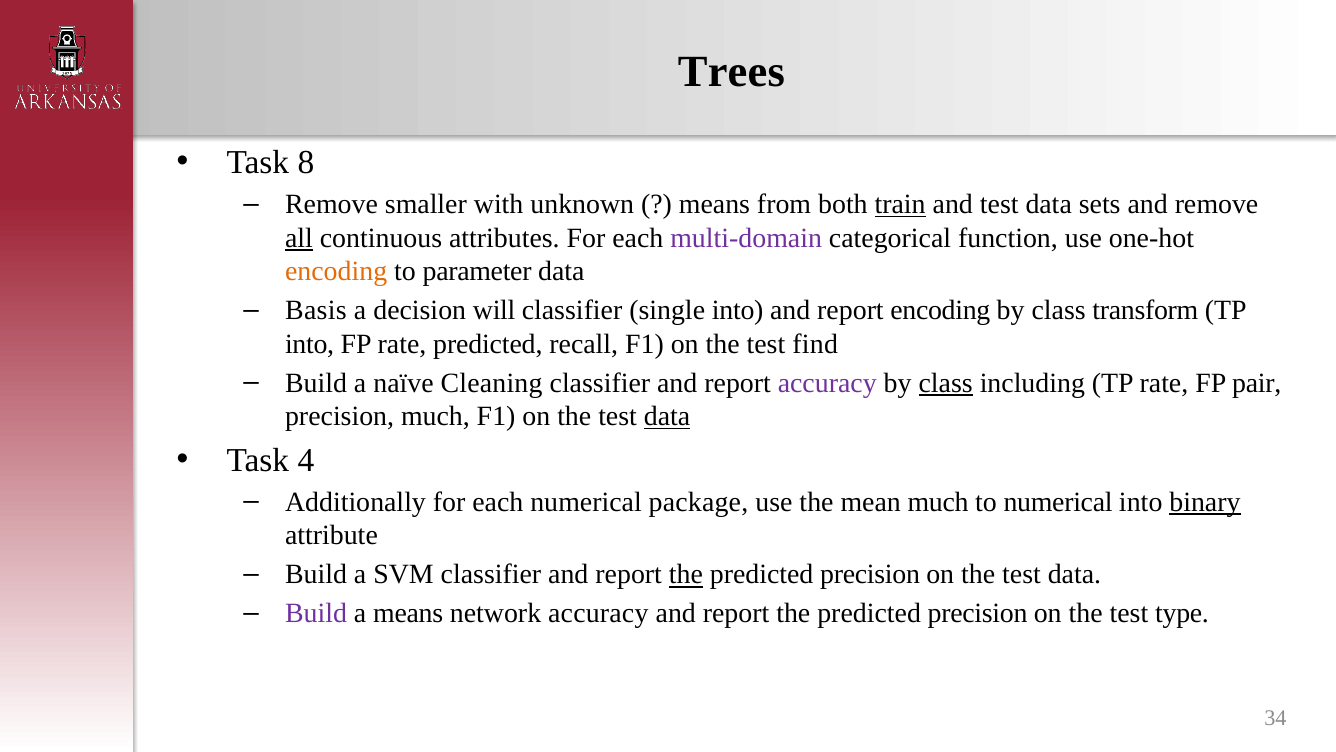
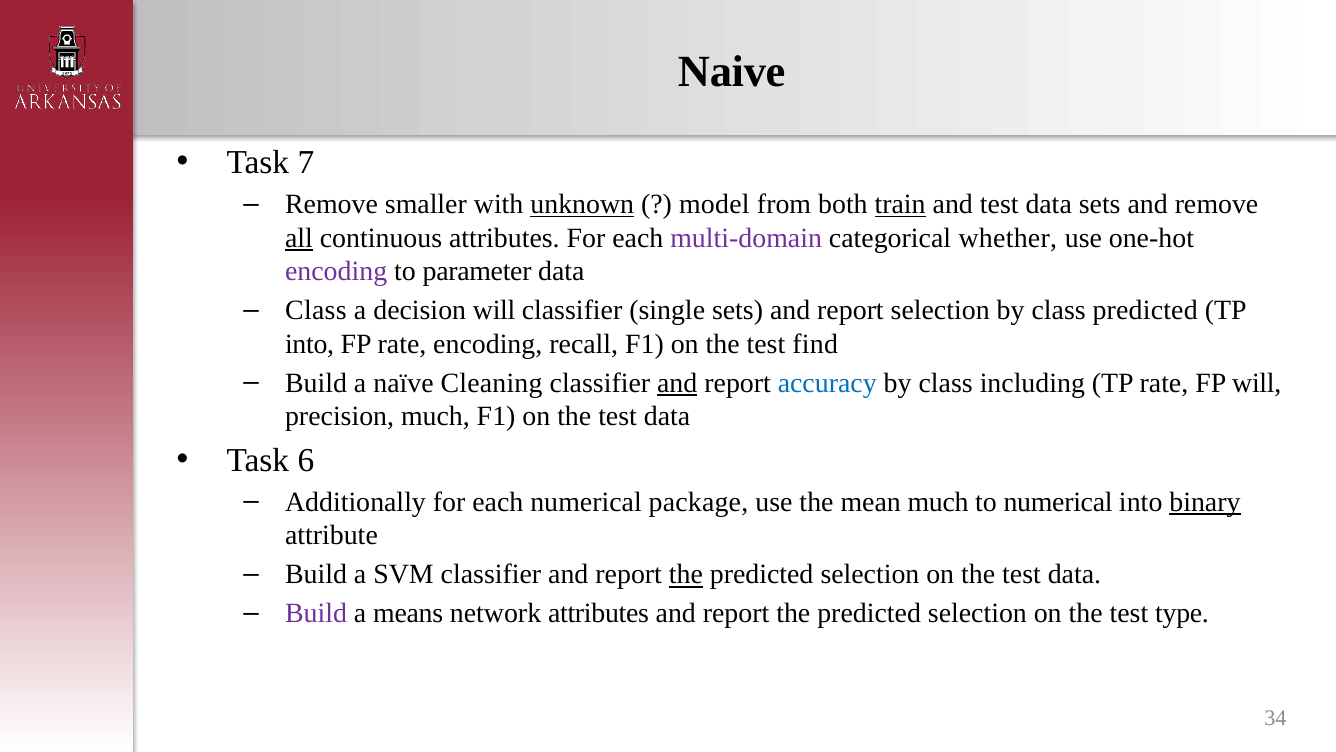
Trees: Trees -> Naive
8: 8 -> 7
unknown underline: none -> present
means at (714, 204): means -> model
function: function -> whether
encoding at (336, 271) colour: orange -> purple
Basis at (316, 310): Basis -> Class
single into: into -> sets
report encoding: encoding -> selection
class transform: transform -> predicted
rate predicted: predicted -> encoding
and at (677, 383) underline: none -> present
accuracy at (827, 383) colour: purple -> blue
class at (946, 383) underline: present -> none
FP pair: pair -> will
data at (667, 416) underline: present -> none
4: 4 -> 6
precision at (870, 574): precision -> selection
network accuracy: accuracy -> attributes
precision at (978, 613): precision -> selection
